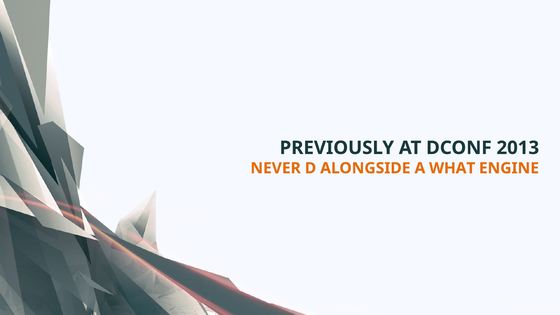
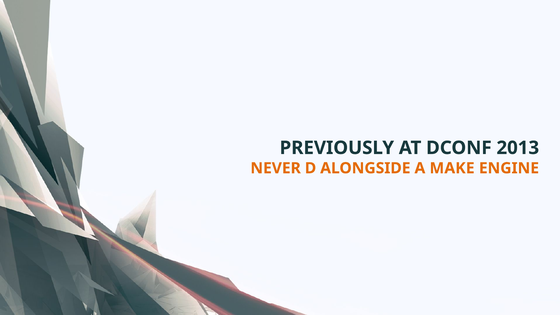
WHAT: WHAT -> MAKE
